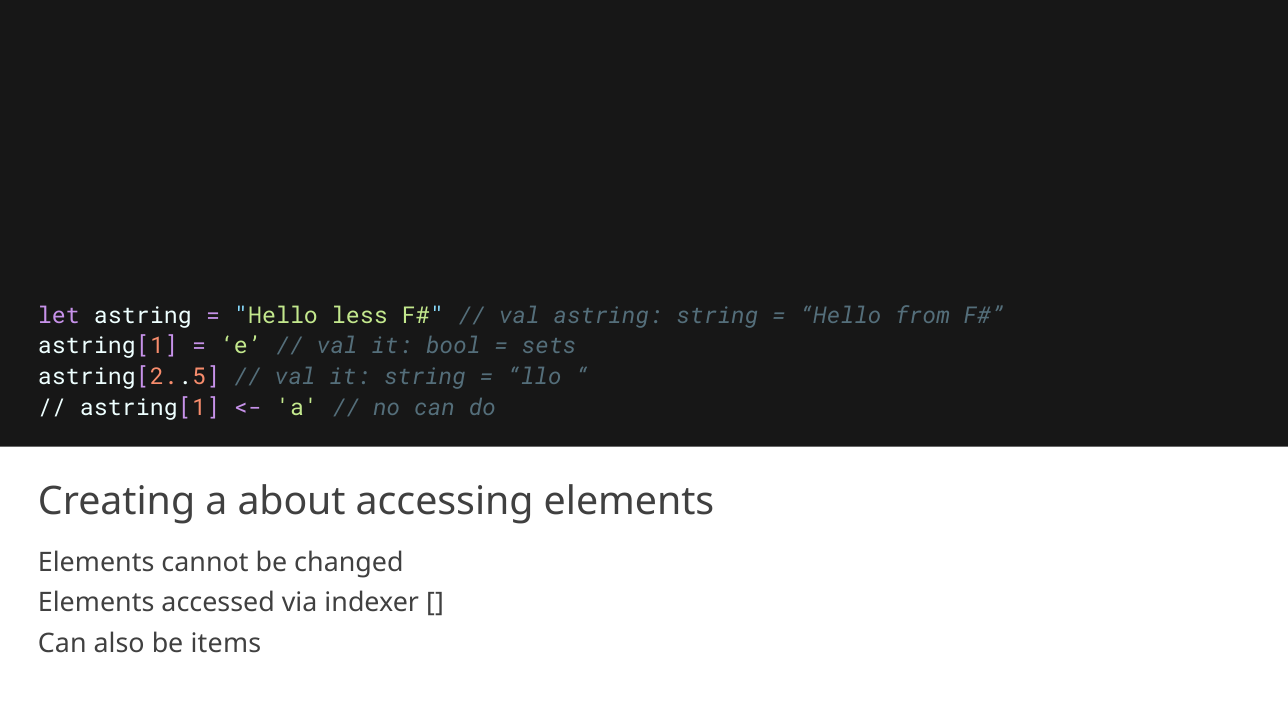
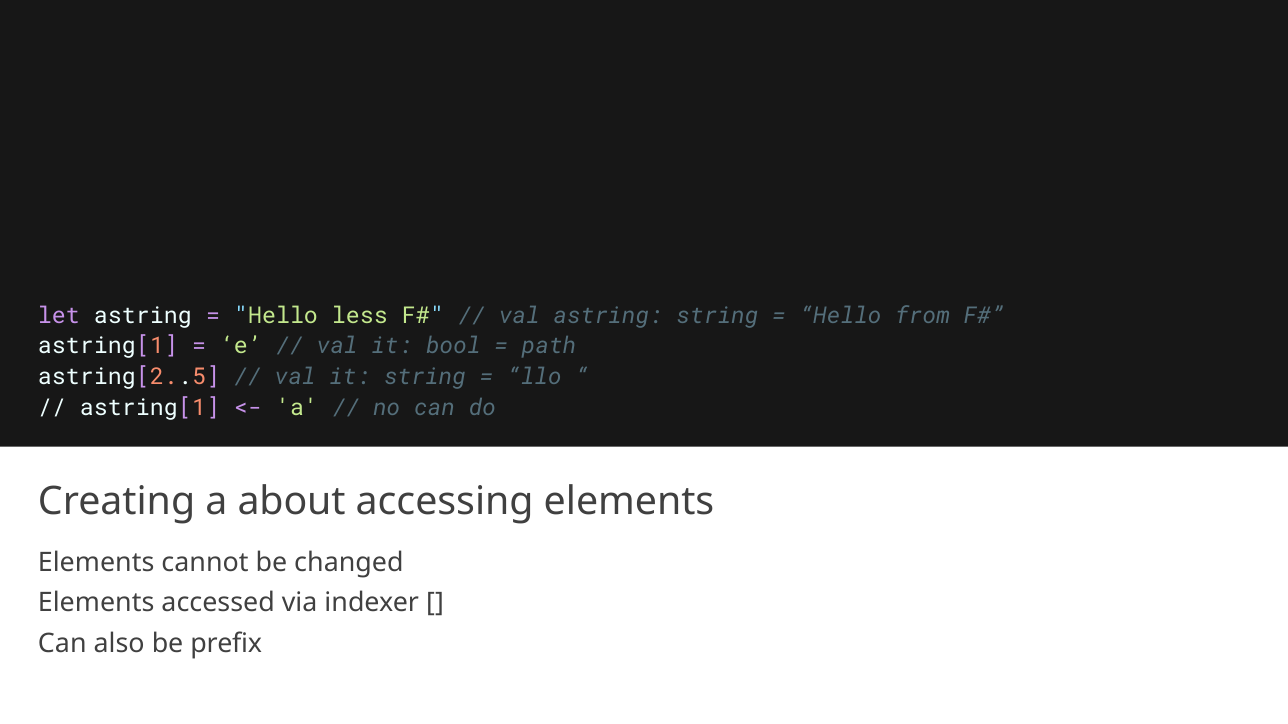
sets: sets -> path
items: items -> prefix
